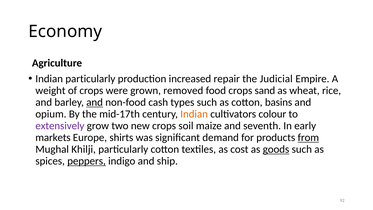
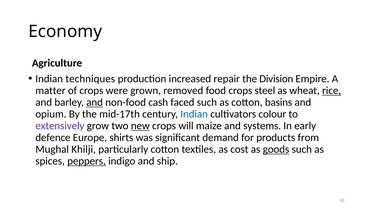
Indian particularly: particularly -> techniques
Judicial: Judicial -> Division
weight: weight -> matter
sand: sand -> steel
rice underline: none -> present
types: types -> faced
Indian at (194, 114) colour: orange -> blue
new underline: none -> present
soil: soil -> will
seventh: seventh -> systems
markets: markets -> defence
from underline: present -> none
